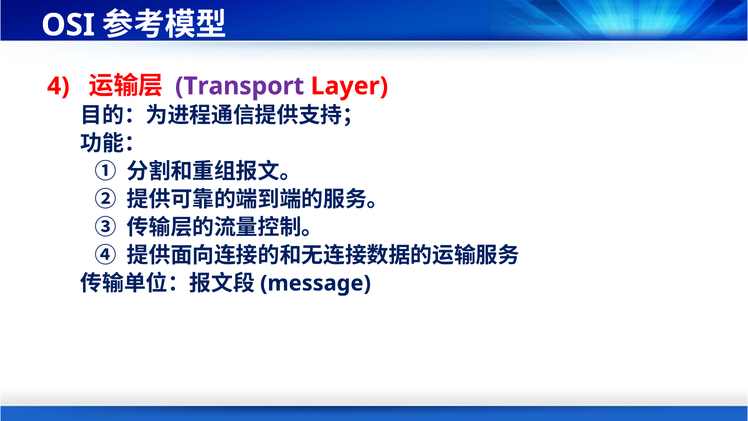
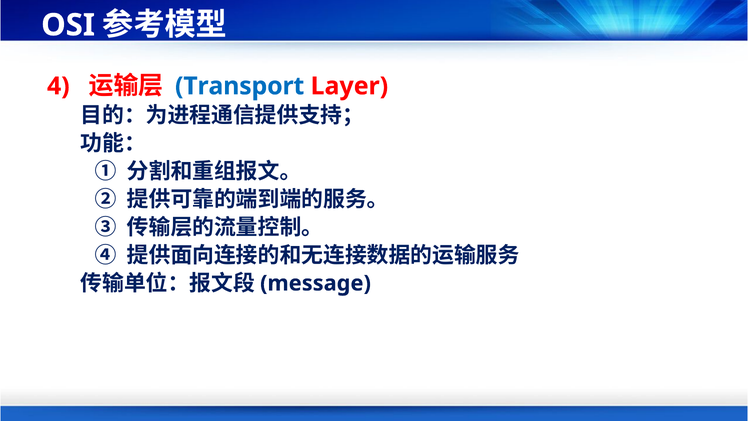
Transport colour: purple -> blue
